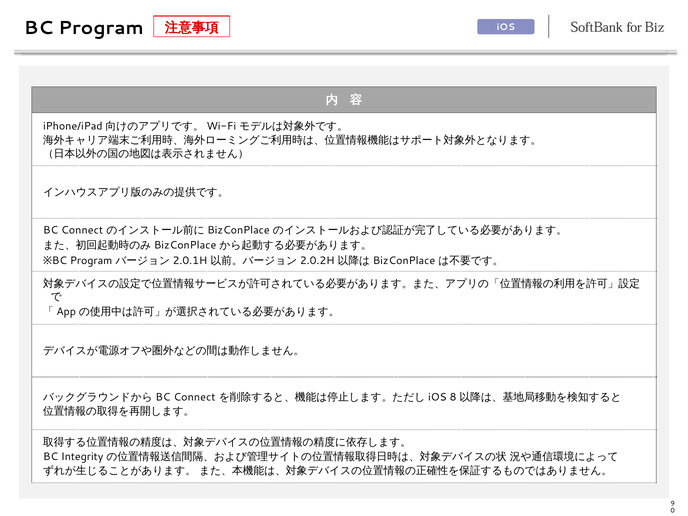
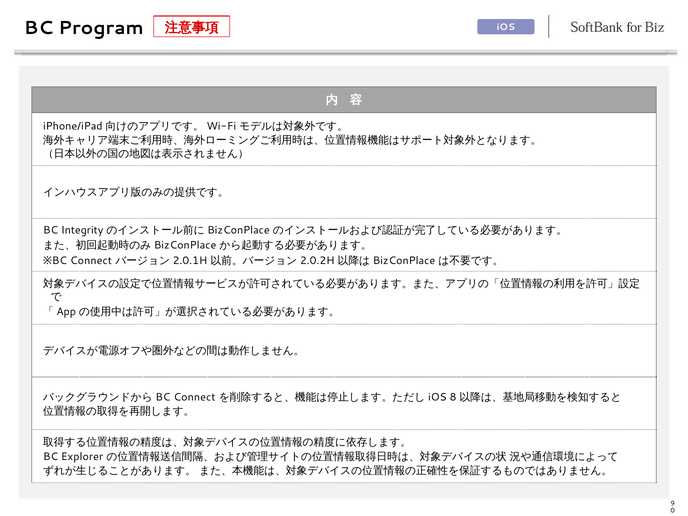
Connect at (82, 230): Connect -> Integrity
※BC Program: Program -> Connect
Integrity: Integrity -> Explorer
